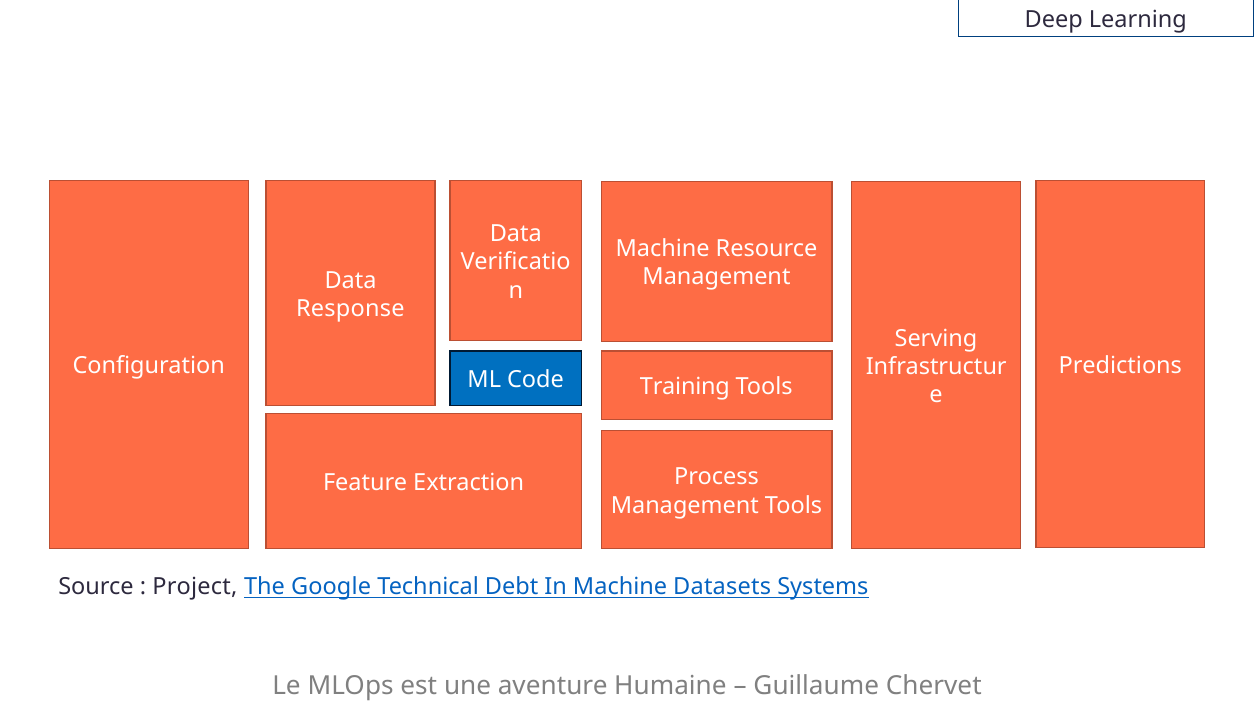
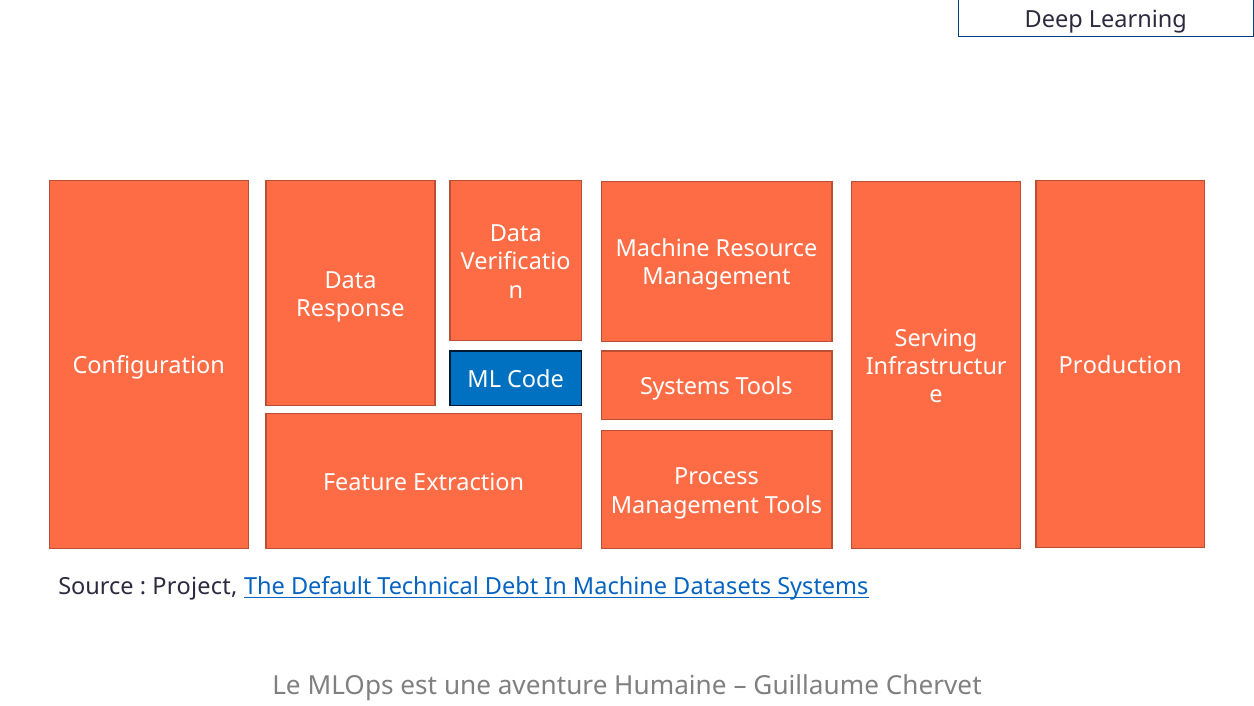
Predictions: Predictions -> Production
Training at (685, 387): Training -> Systems
Google: Google -> Default
